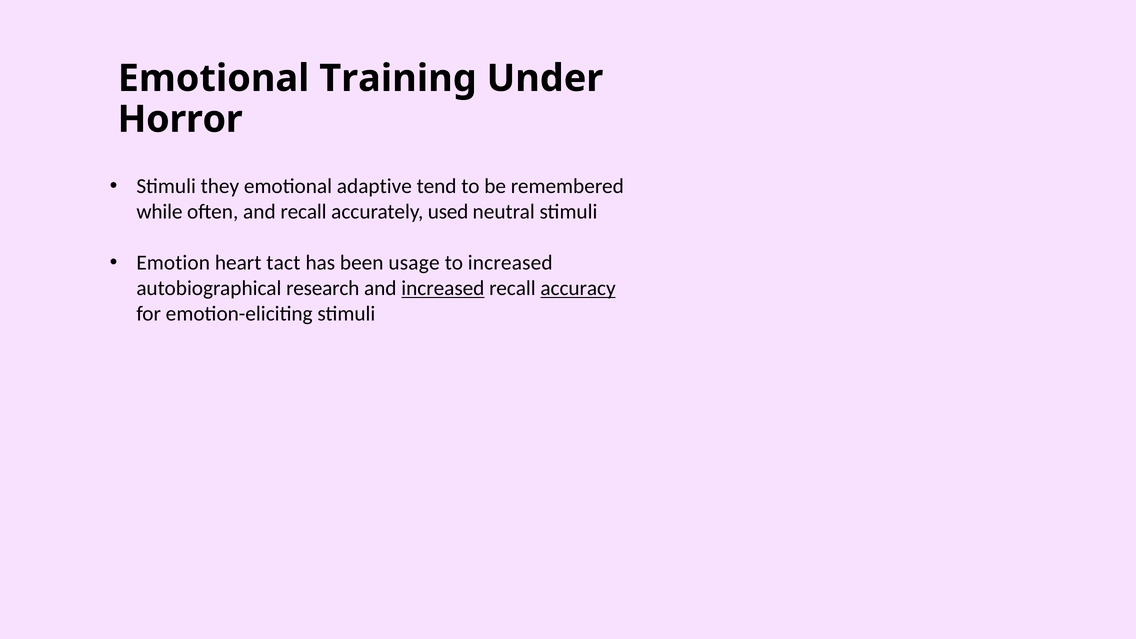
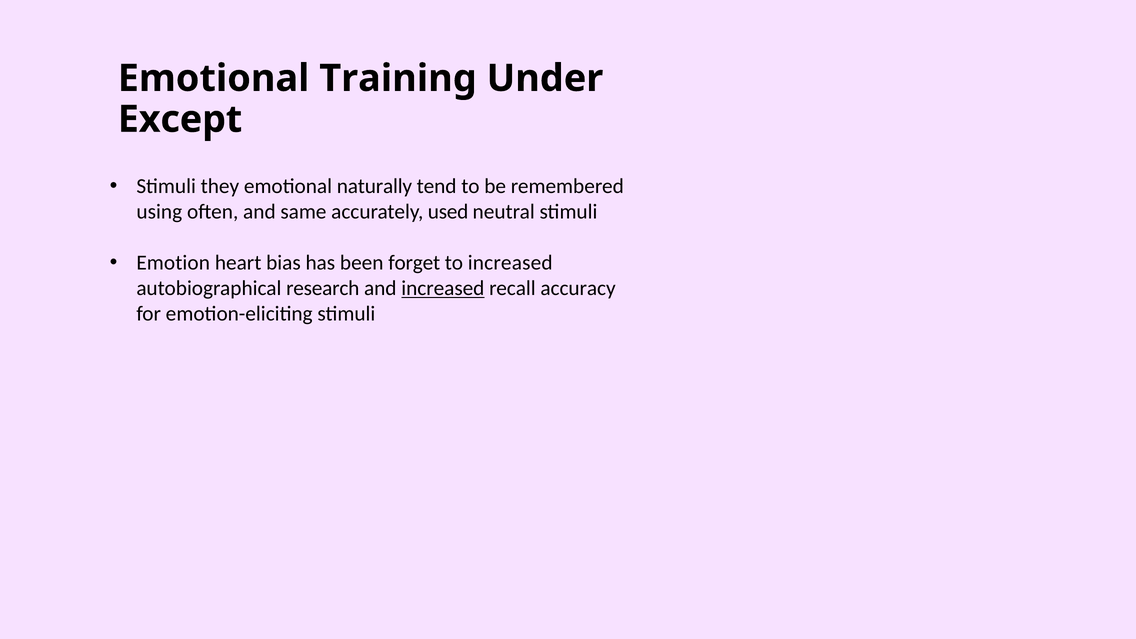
Horror: Horror -> Except
adaptive: adaptive -> naturally
while: while -> using
and recall: recall -> same
tact: tact -> bias
usage: usage -> forget
accuracy underline: present -> none
